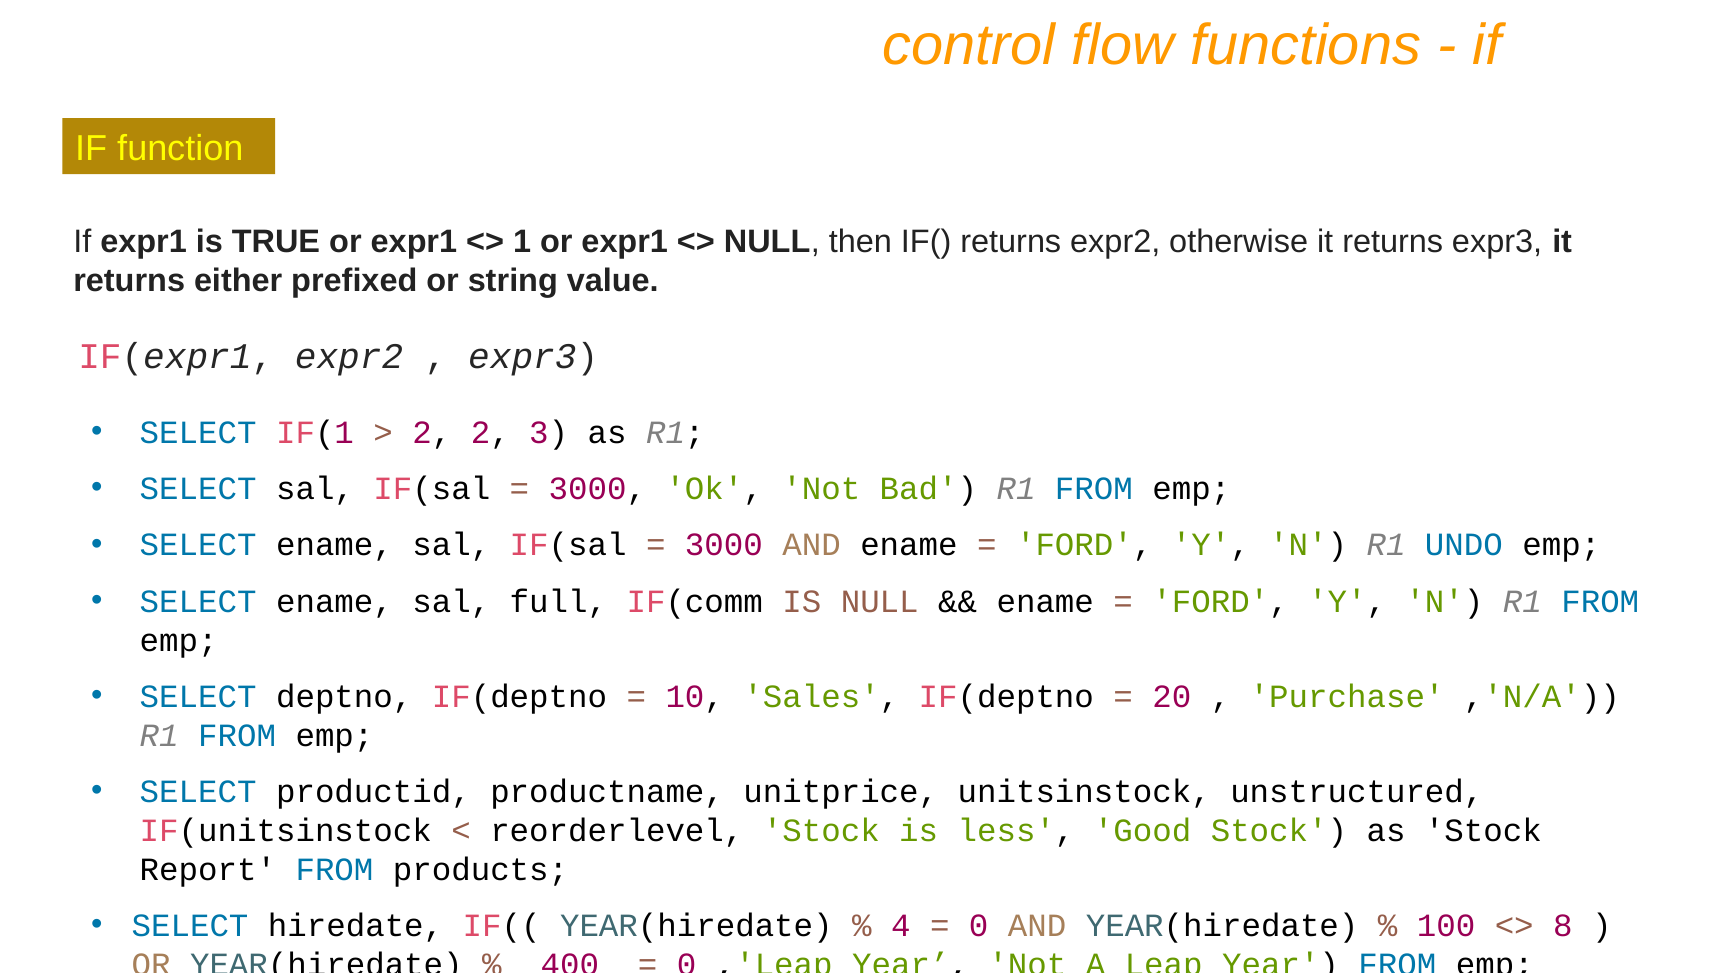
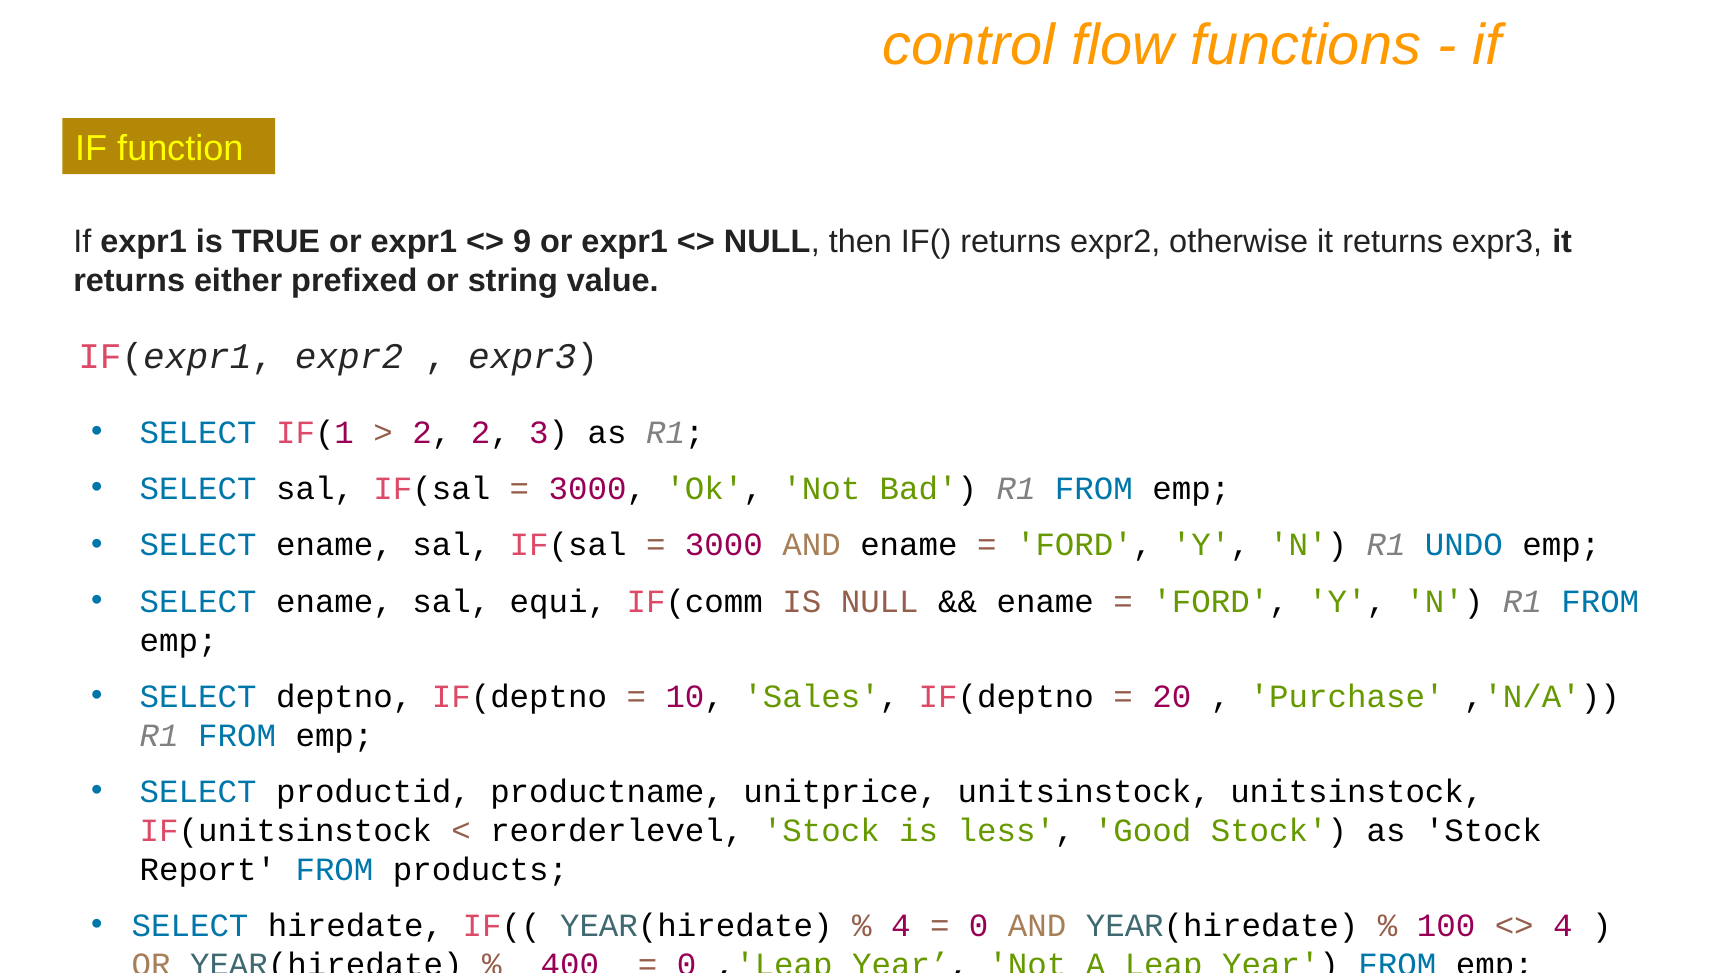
1: 1 -> 9
full: full -> equi
unitsinstock unstructured: unstructured -> unitsinstock
8 at (1563, 926): 8 -> 4
